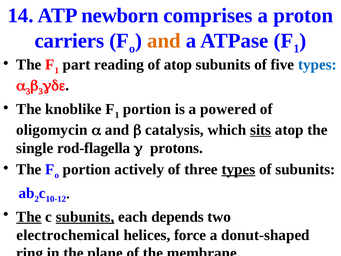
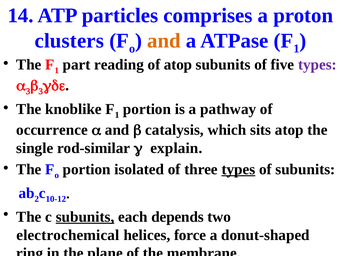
newborn: newborn -> particles
carriers: carriers -> clusters
types at (317, 65) colour: blue -> purple
powered: powered -> pathway
oligomycin: oligomycin -> occurrence
sits underline: present -> none
rod-flagella: rod-flagella -> rod-similar
protons: protons -> explain
actively: actively -> isolated
The at (29, 217) underline: present -> none
